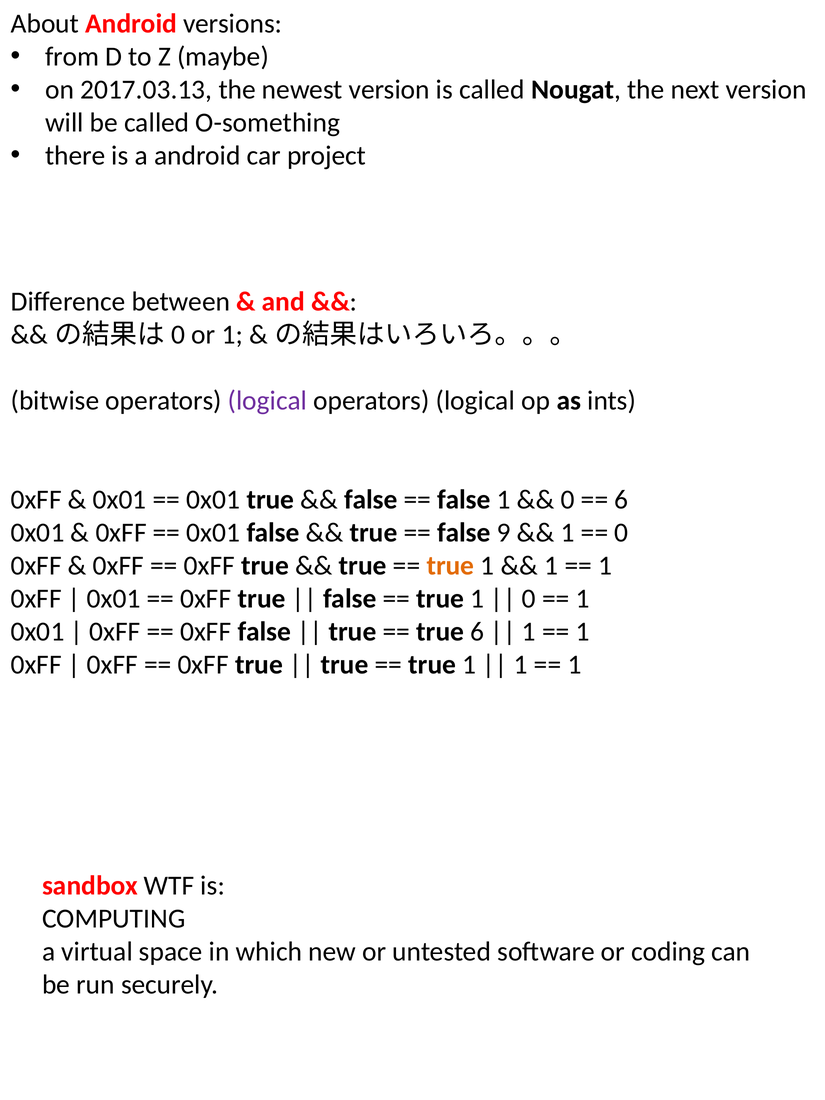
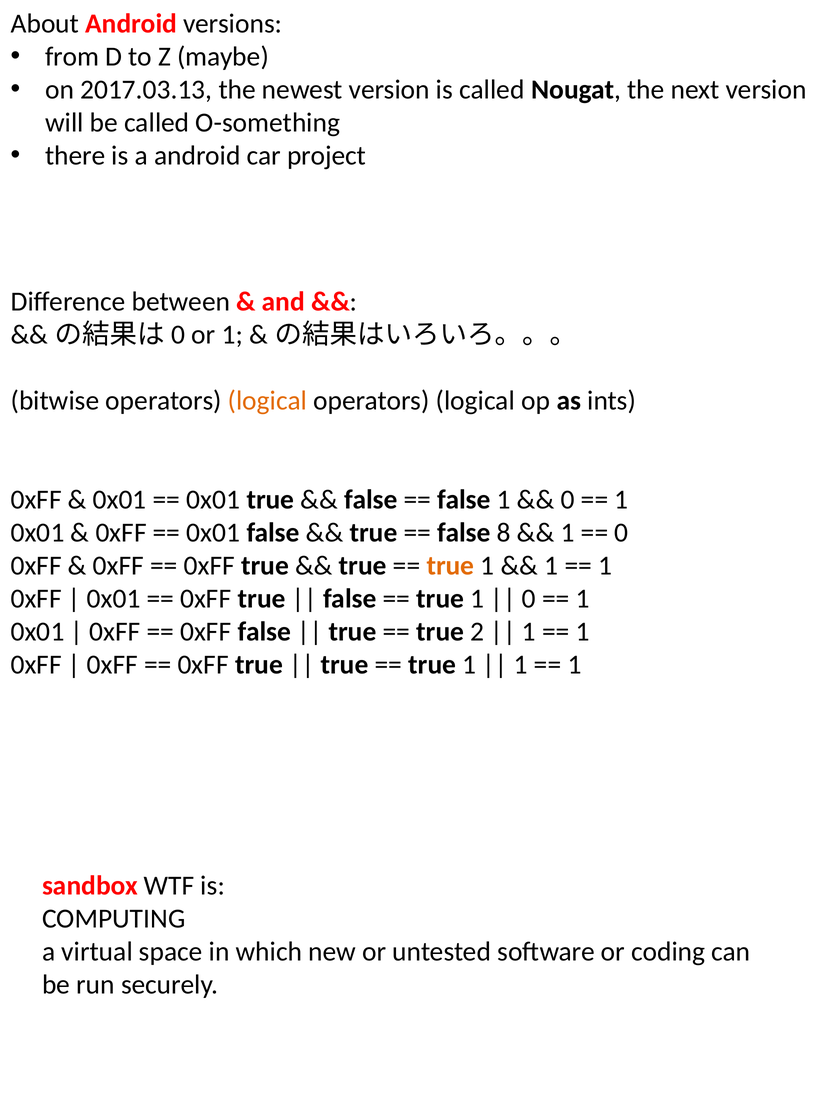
logical at (267, 401) colour: purple -> orange
6 at (621, 500): 6 -> 1
9: 9 -> 8
true 6: 6 -> 2
